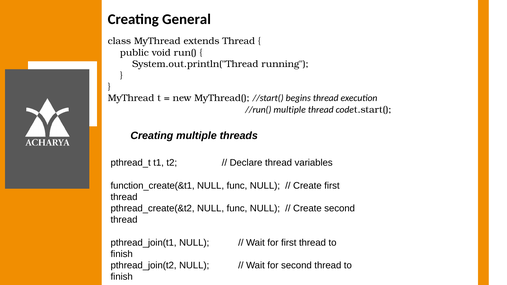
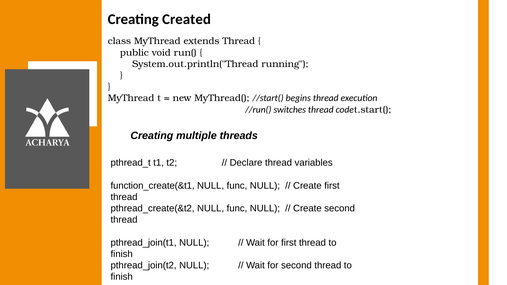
General: General -> Created
//run( multiple: multiple -> switches
